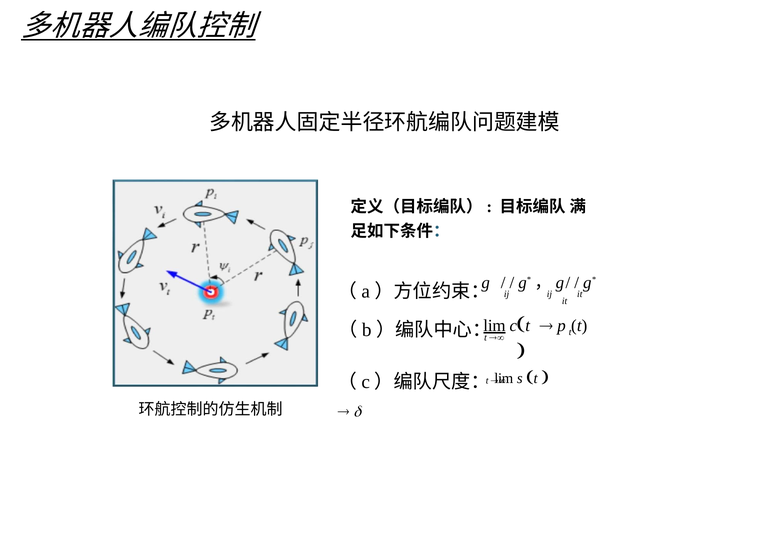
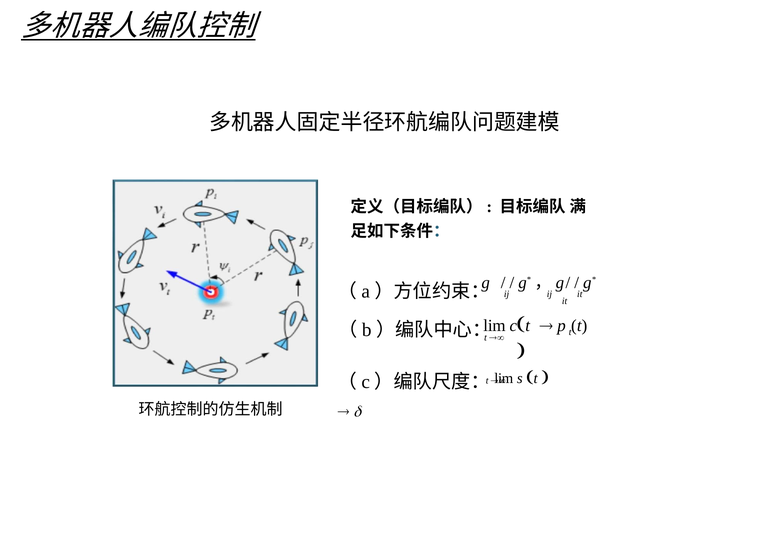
lim at (494, 325) underline: present -> none
